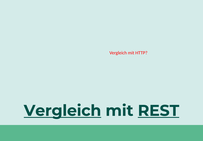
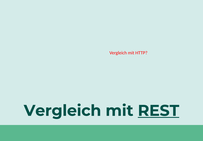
Vergleich at (62, 110) underline: present -> none
